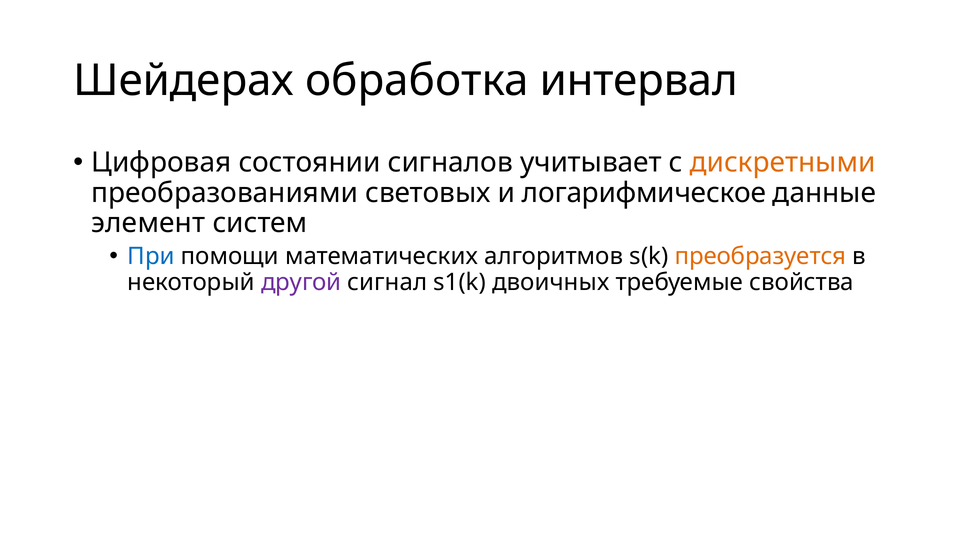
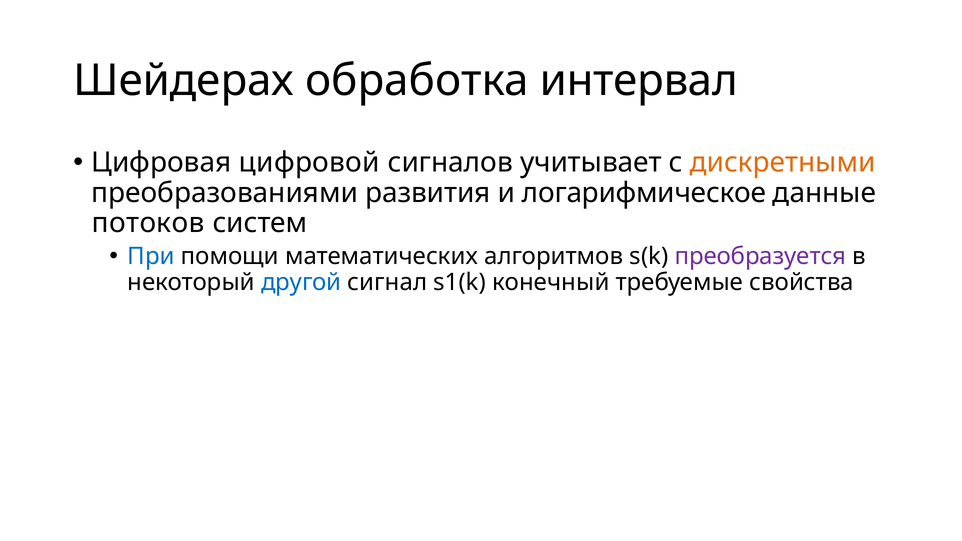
состоянии: состоянии -> цифровой
световых: световых -> развития
элемент: элемент -> потоков
преобразуется colour: orange -> purple
другой colour: purple -> blue
двоичных: двоичных -> конечный
